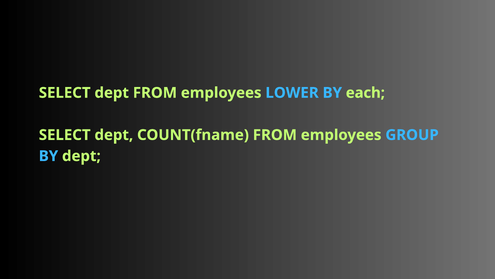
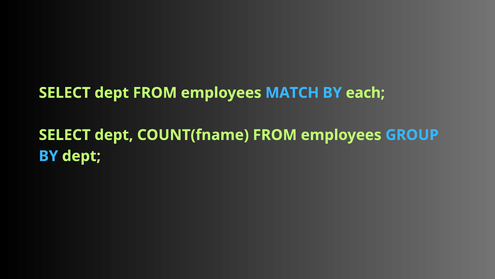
LOWER: LOWER -> MATCH
